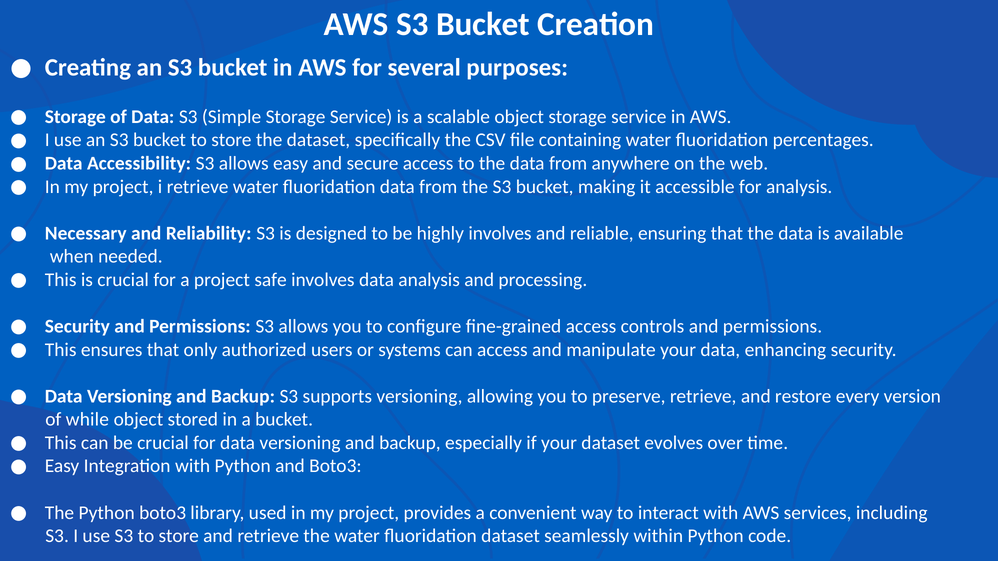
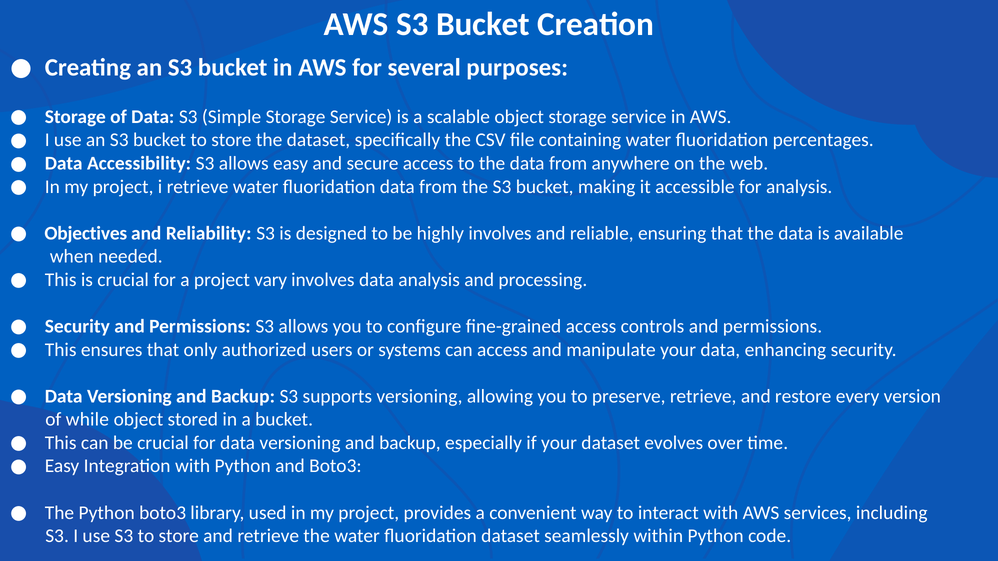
Necessary: Necessary -> Objectives
safe: safe -> vary
